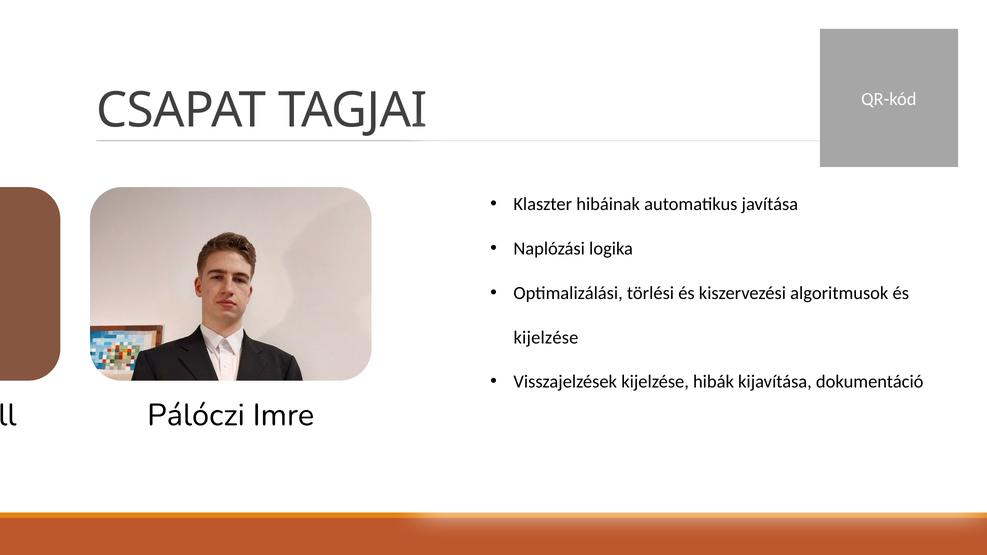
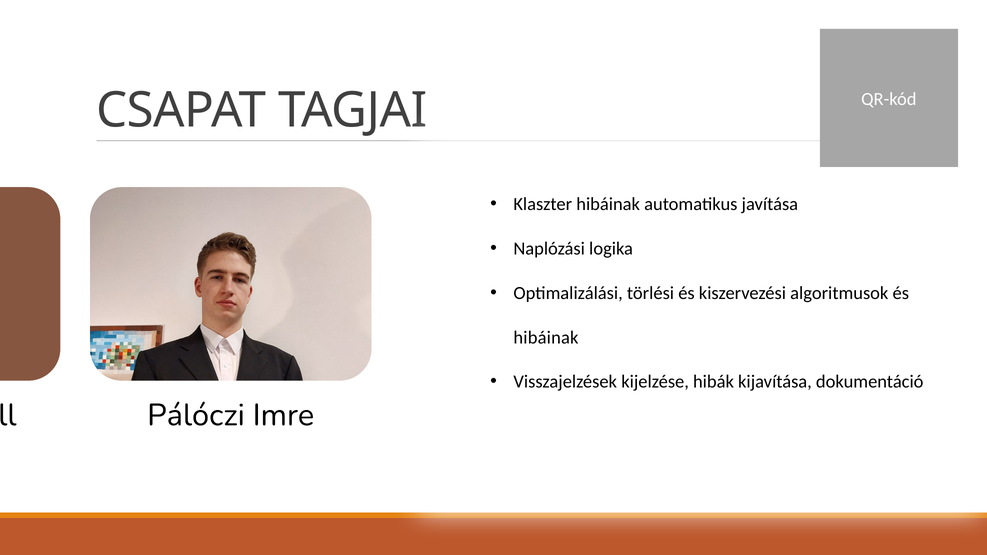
kijelzése at (546, 338): kijelzése -> hibáinak
